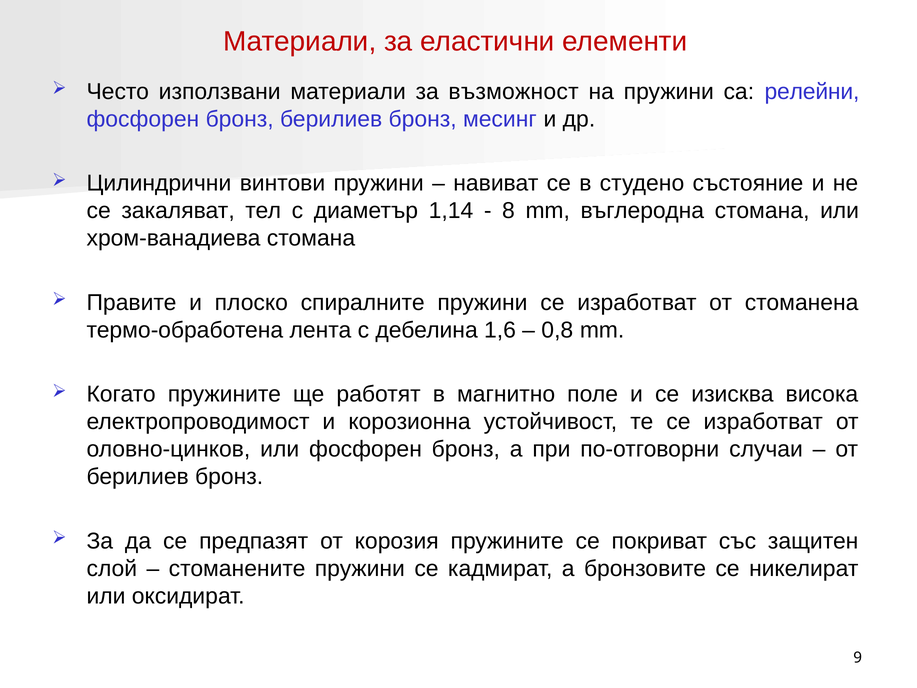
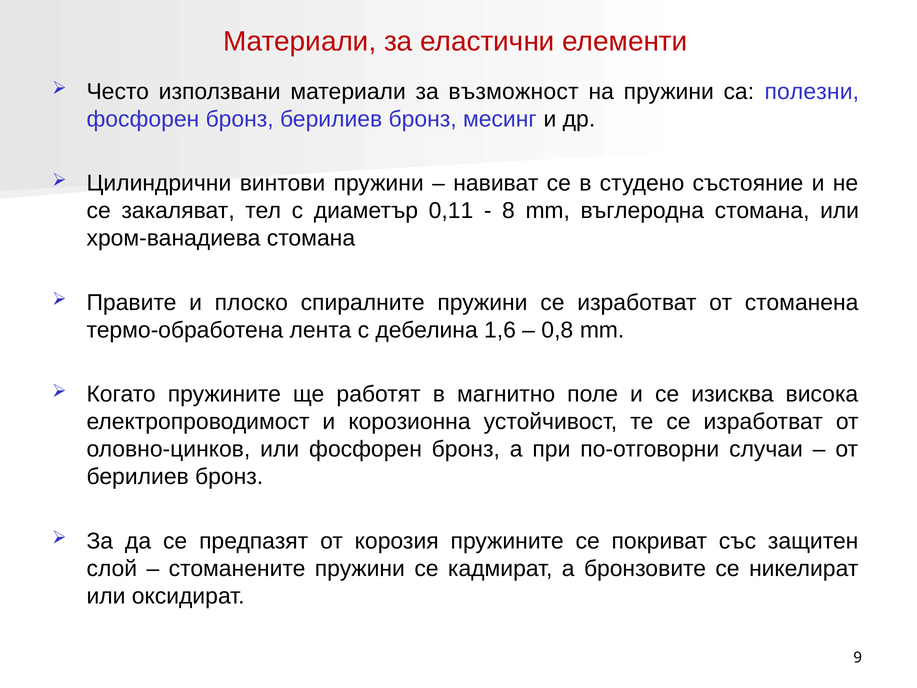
релейни: релейни -> полезни
1,14: 1,14 -> 0,11
